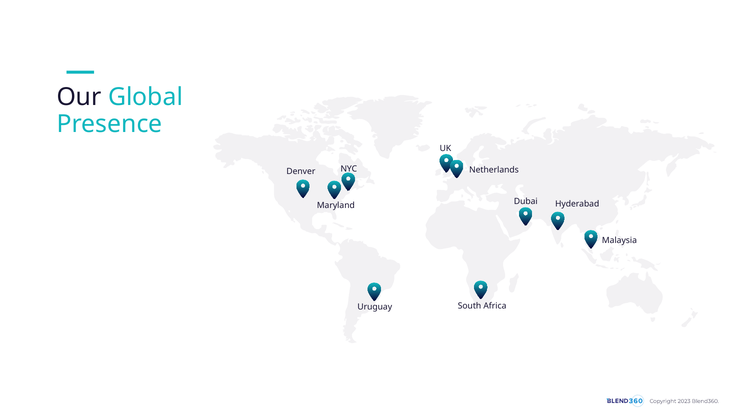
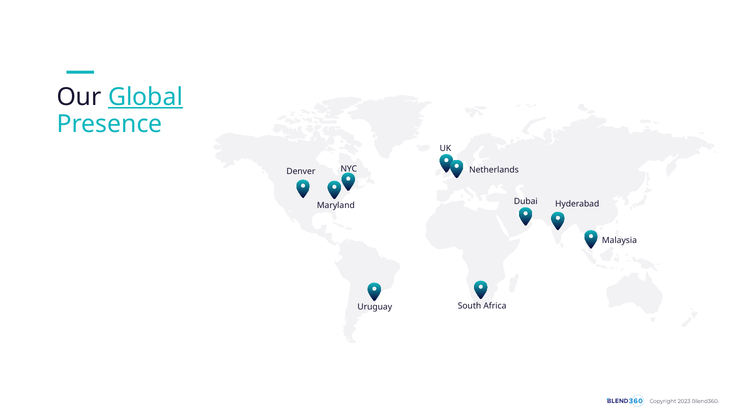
Global underline: none -> present
